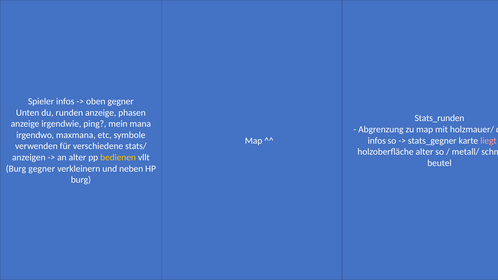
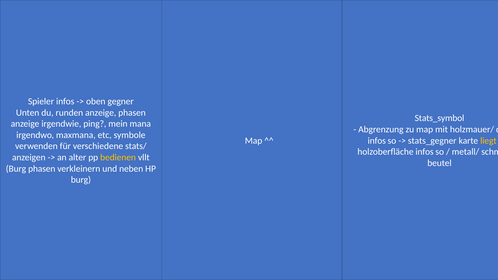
Stats_runden: Stats_runden -> Stats_symbol
liegt colour: pink -> yellow
holzoberfläche alter: alter -> infos
Burg gegner: gegner -> phasen
